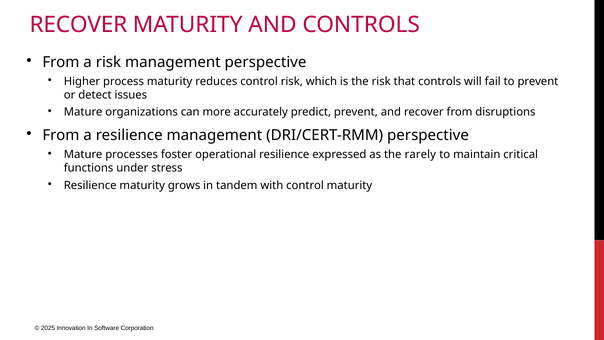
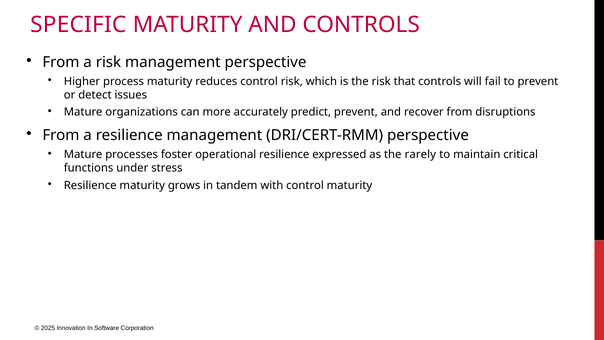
RECOVER at (78, 25): RECOVER -> SPECIFIC
